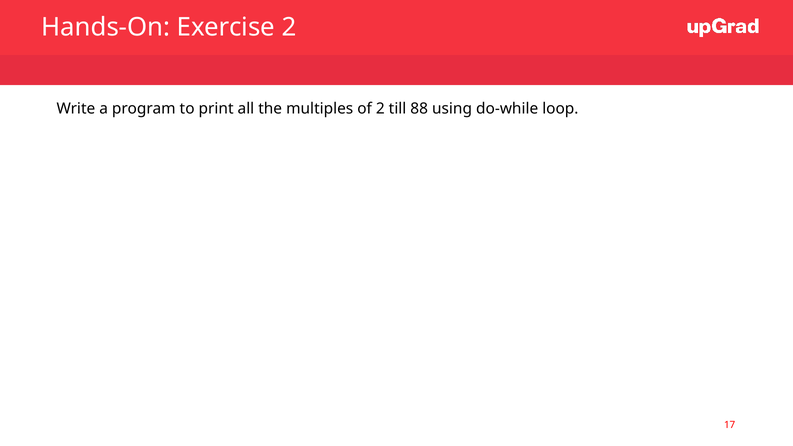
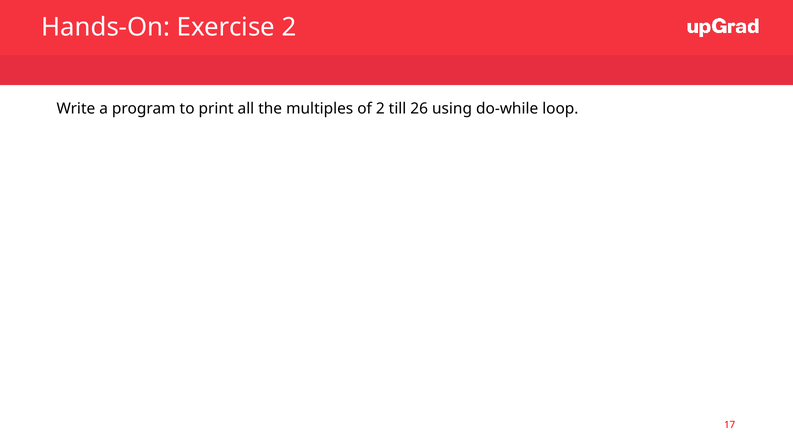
88: 88 -> 26
